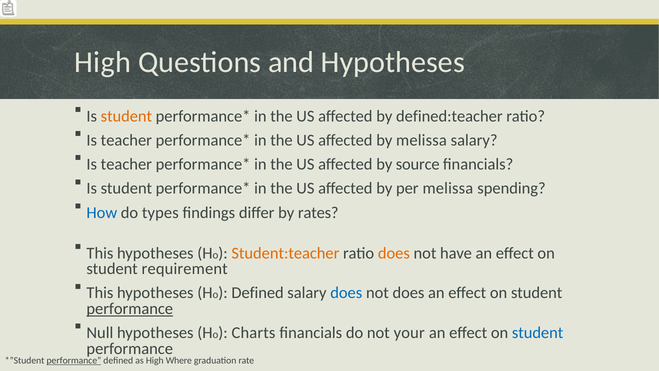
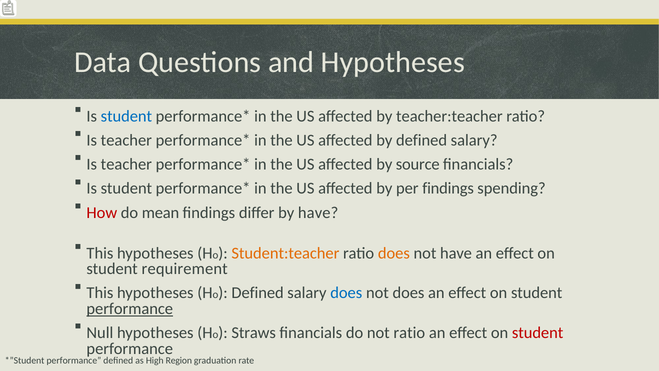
High at (103, 62): High -> Data
student at (126, 116) colour: orange -> blue
defined:teacher: defined:teacher -> teacher:teacher
by melissa: melissa -> defined
per melissa: melissa -> findings
How colour: blue -> red
types: types -> mean
by rates: rates -> have
Charts: Charts -> Straws
not your: your -> ratio
student at (538, 333) colour: blue -> red
performance at (74, 360) underline: present -> none
Where: Where -> Region
